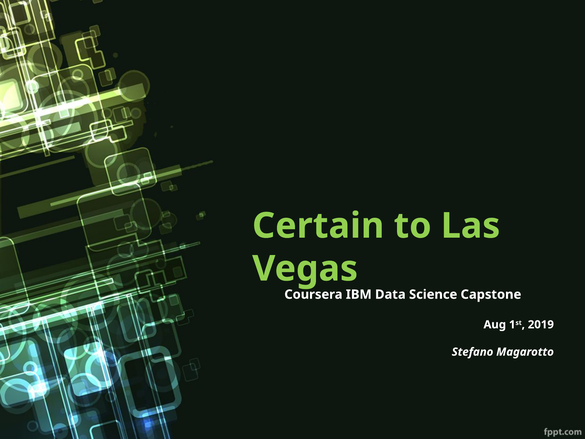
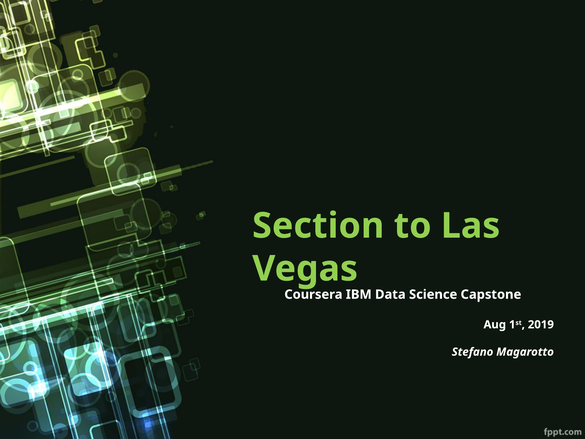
Certain: Certain -> Section
